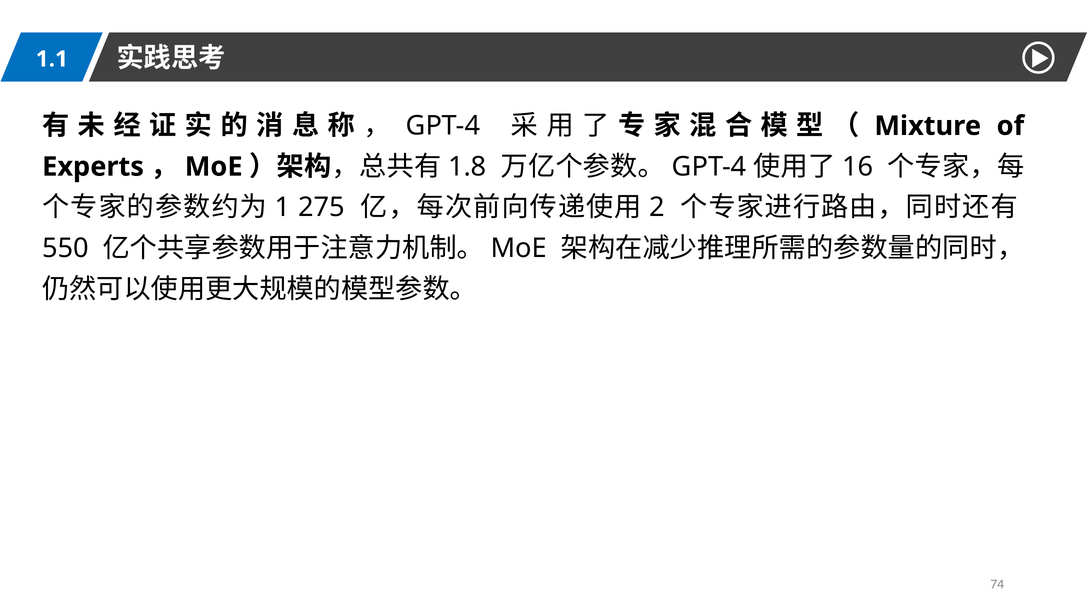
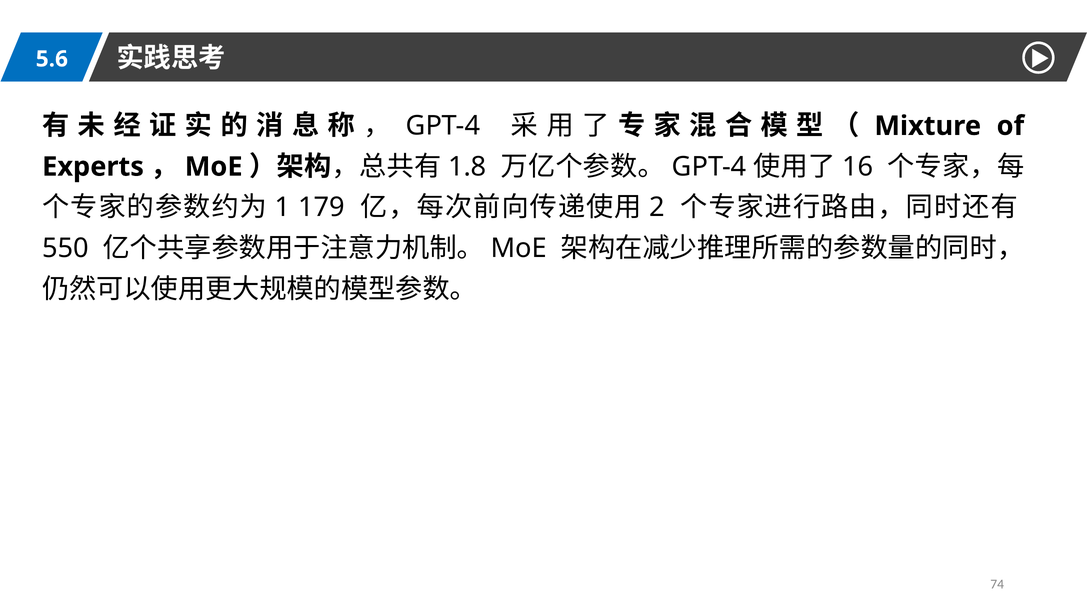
1.1: 1.1 -> 5.6
275: 275 -> 179
